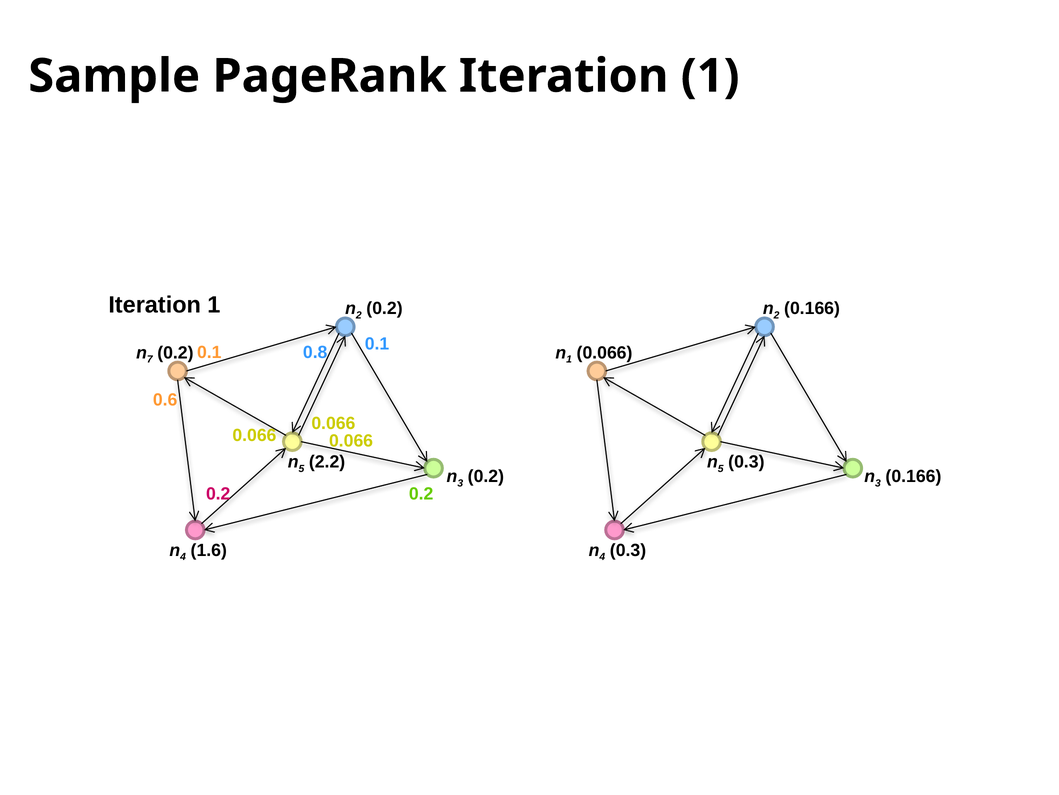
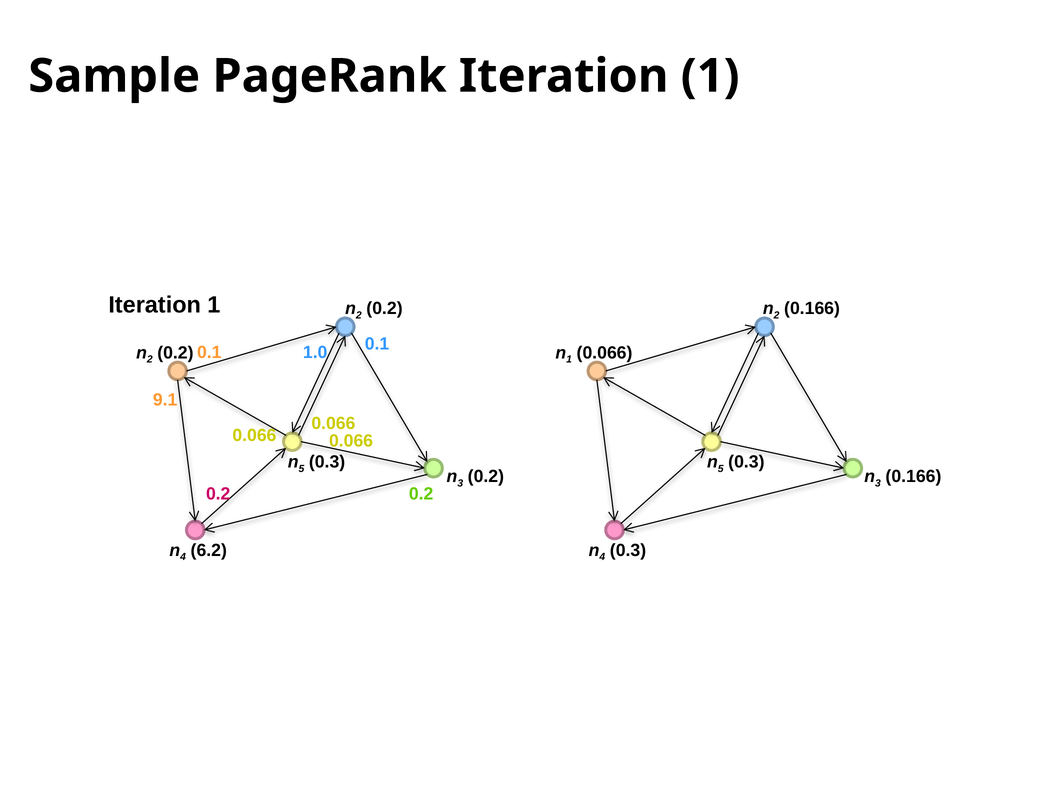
0.8: 0.8 -> 1.0
7 at (150, 359): 7 -> 2
0.6: 0.6 -> 9.1
2.2 at (327, 462): 2.2 -> 0.3
1.6: 1.6 -> 6.2
